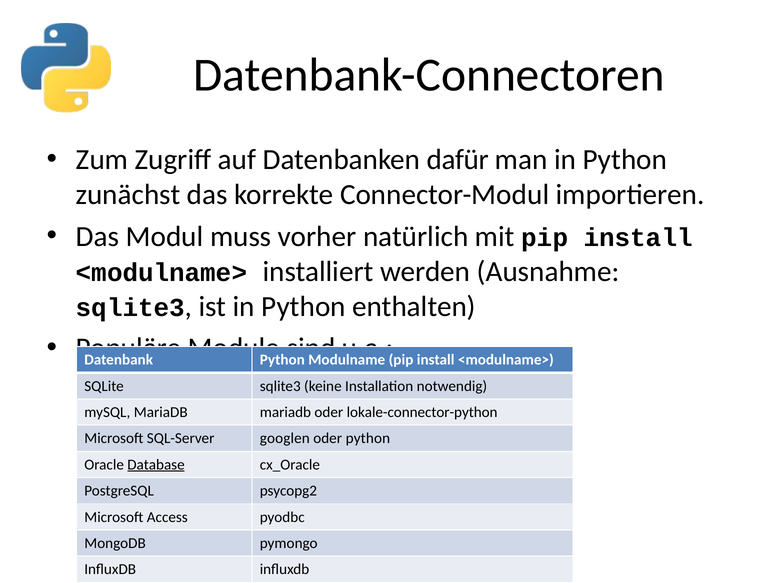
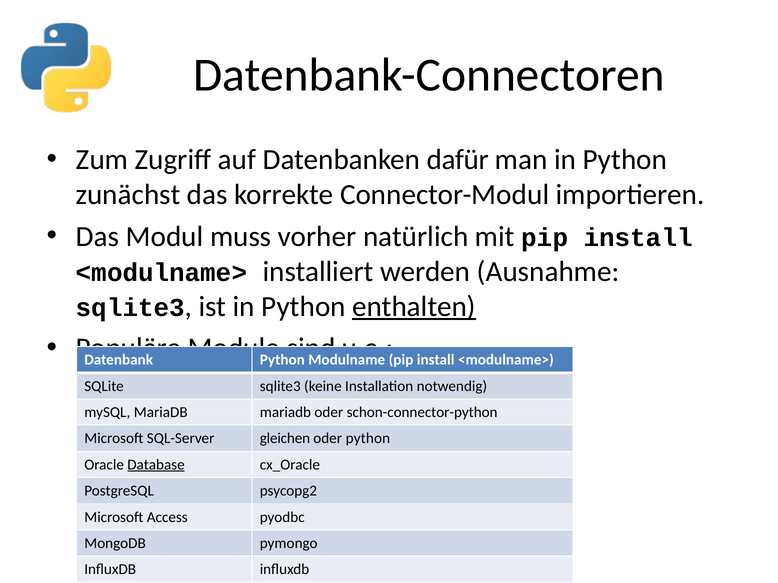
enthalten underline: none -> present
lokale-connector-python: lokale-connector-python -> schon-connector-python
googlen: googlen -> gleichen
